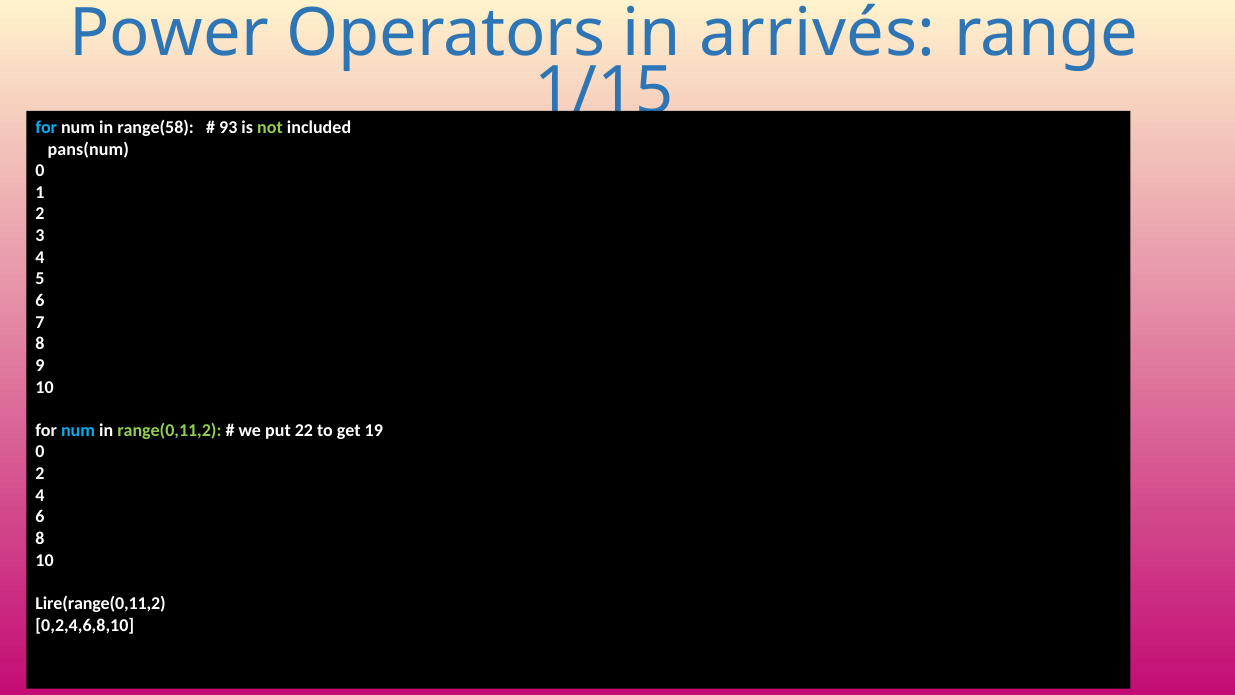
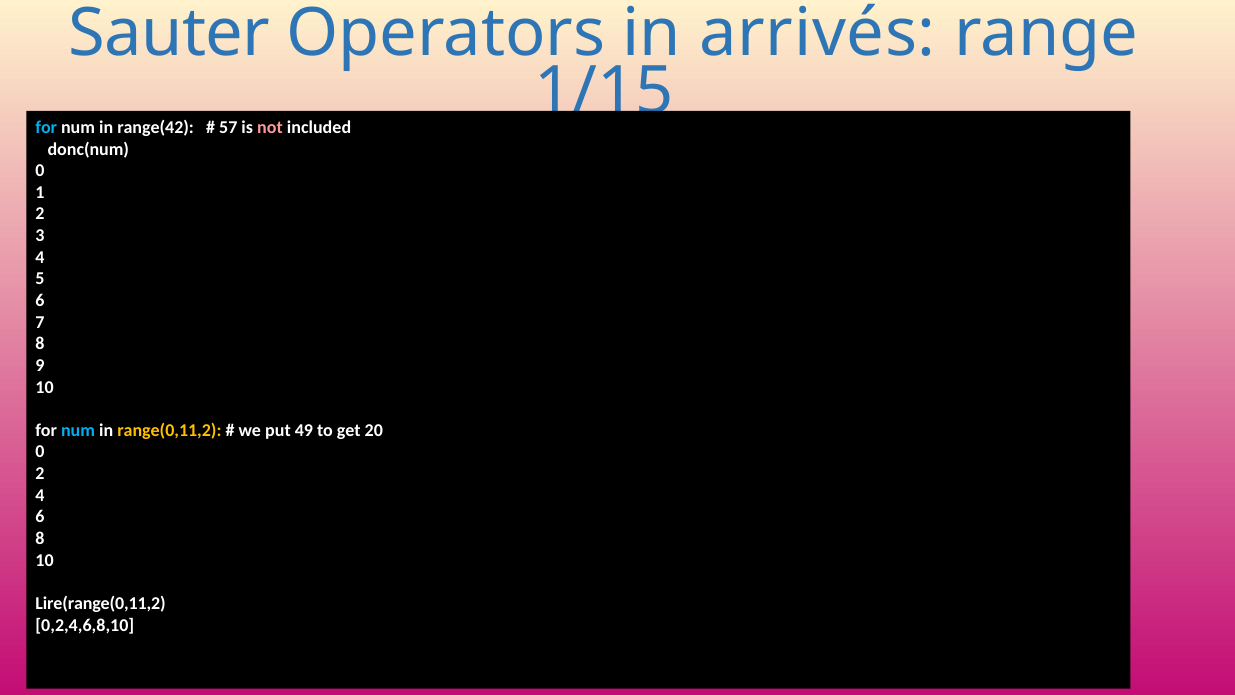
Power: Power -> Sauter
range(58: range(58 -> range(42
93: 93 -> 57
not colour: light green -> pink
pans(num: pans(num -> donc(num
range(0,11,2 colour: light green -> yellow
22: 22 -> 49
19: 19 -> 20
